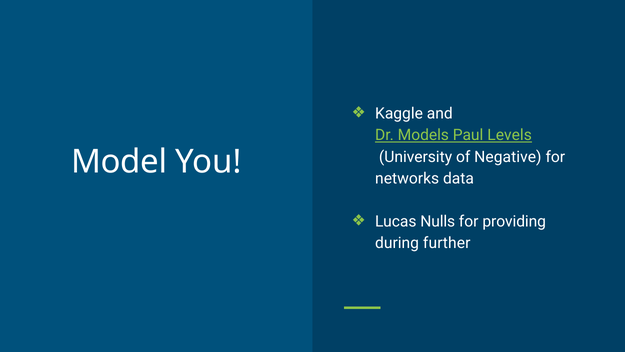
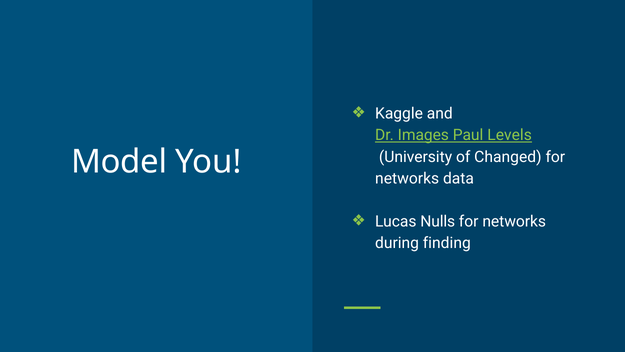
Models: Models -> Images
Negative: Negative -> Changed
providing at (514, 221): providing -> networks
further: further -> finding
